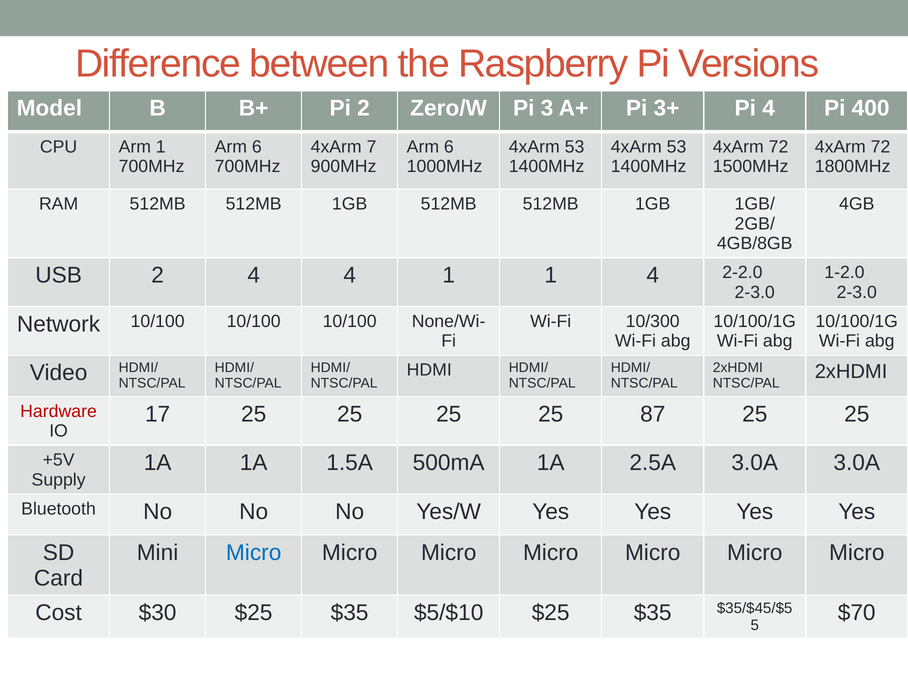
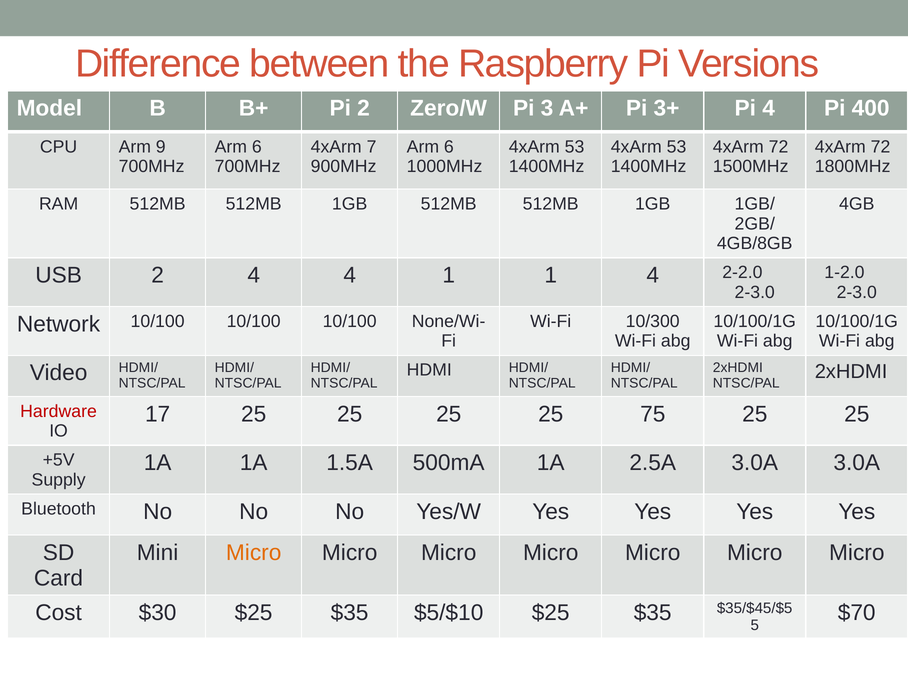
Arm 1: 1 -> 9
87: 87 -> 75
Micro at (254, 553) colour: blue -> orange
